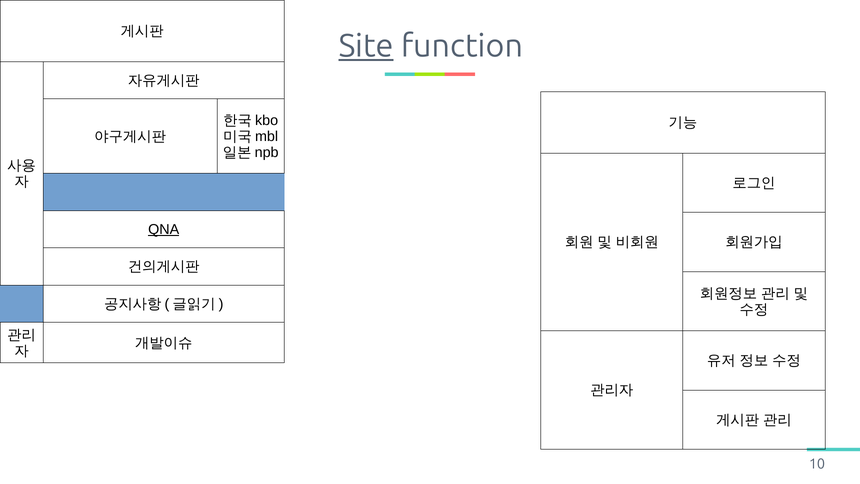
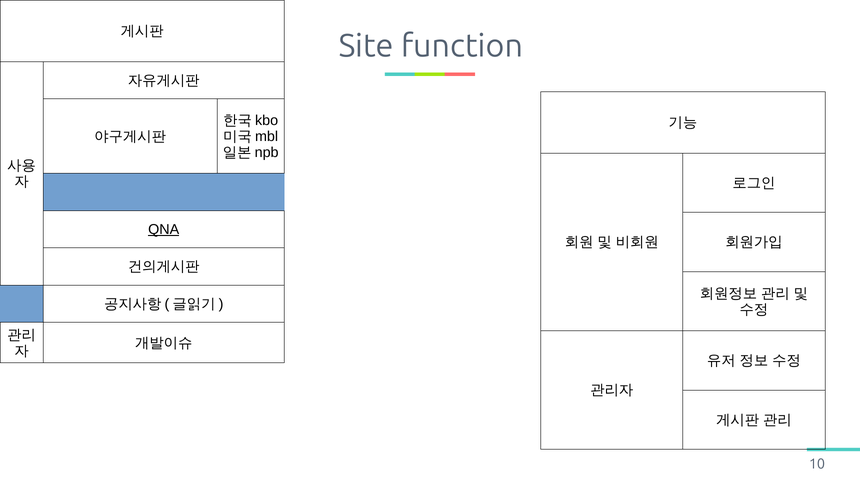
Site underline: present -> none
